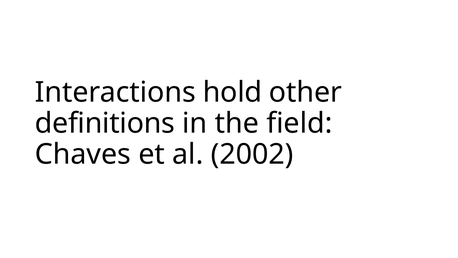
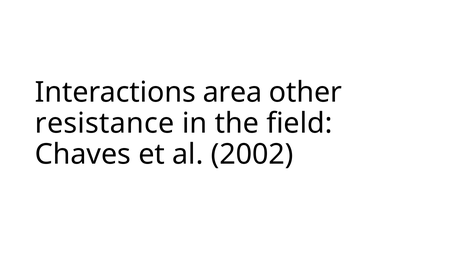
hold: hold -> area
definitions: definitions -> resistance
